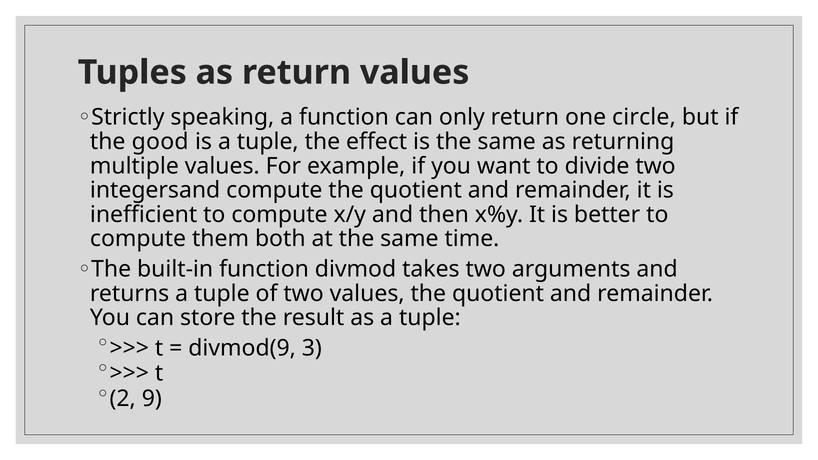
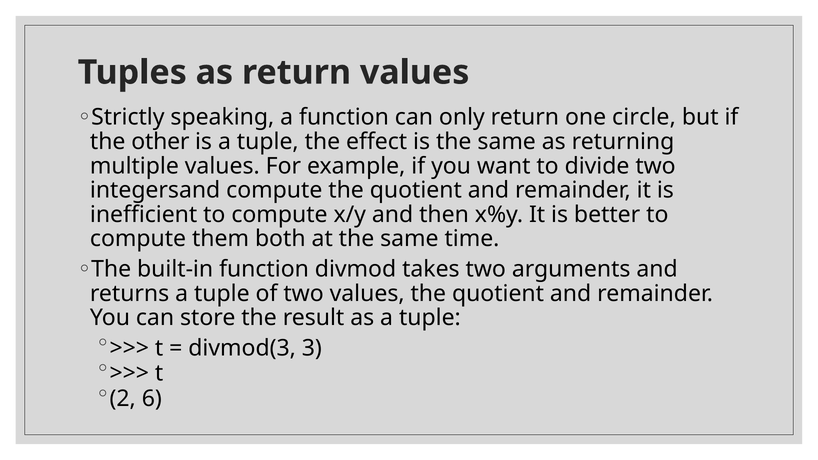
good: good -> other
divmod(9: divmod(9 -> divmod(3
9: 9 -> 6
